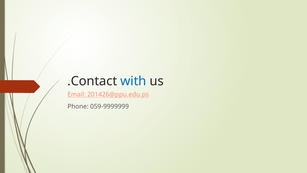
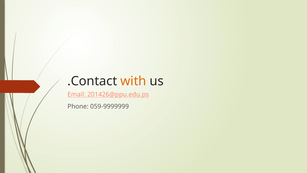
with colour: blue -> orange
